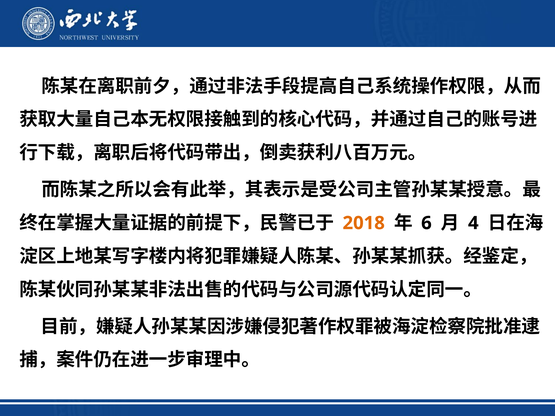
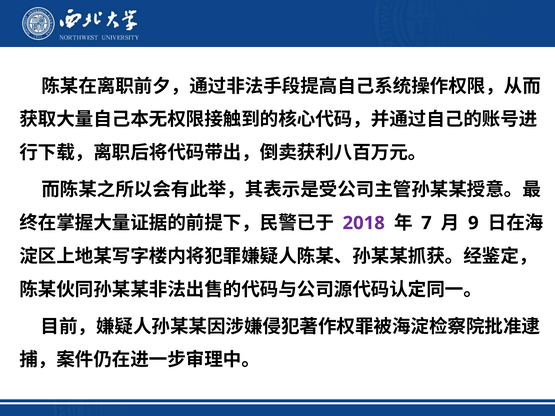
2018 colour: orange -> purple
6: 6 -> 7
4: 4 -> 9
